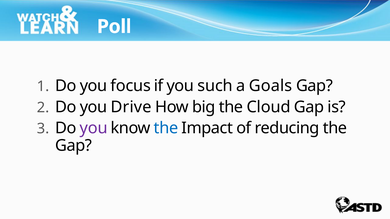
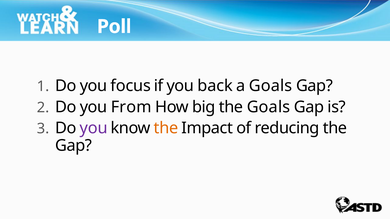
such: such -> back
Drive: Drive -> From
the Cloud: Cloud -> Goals
the at (166, 128) colour: blue -> orange
